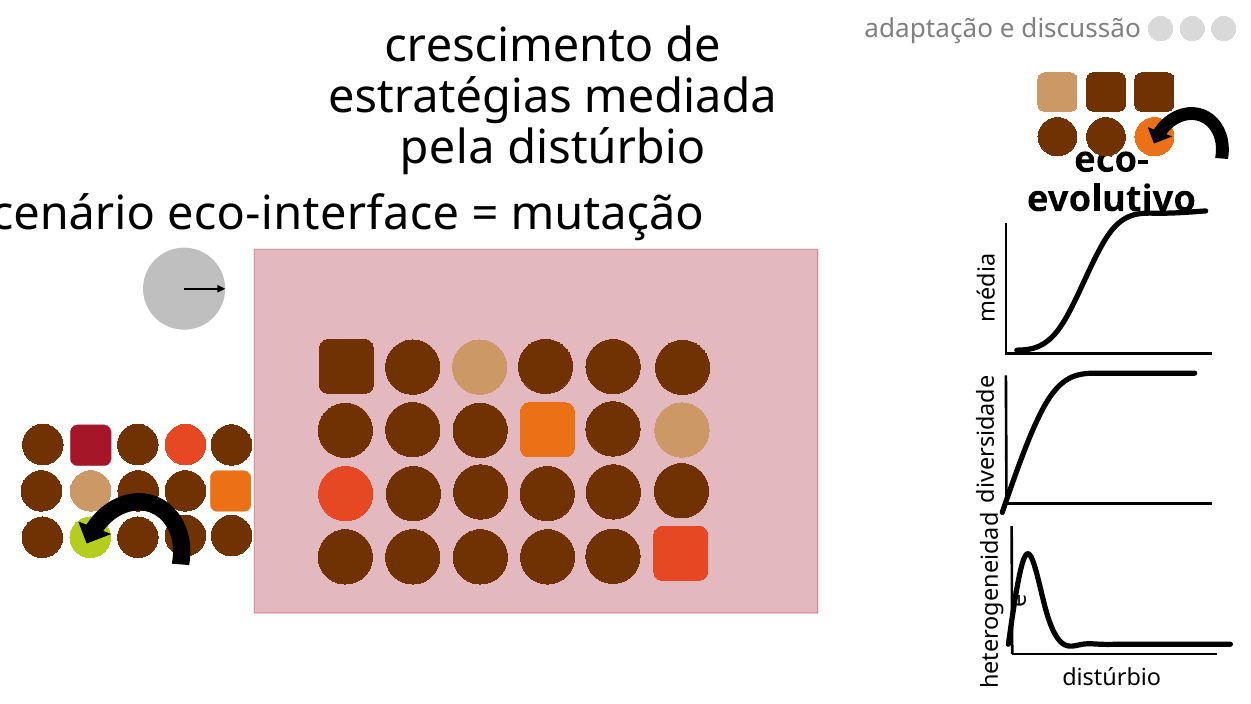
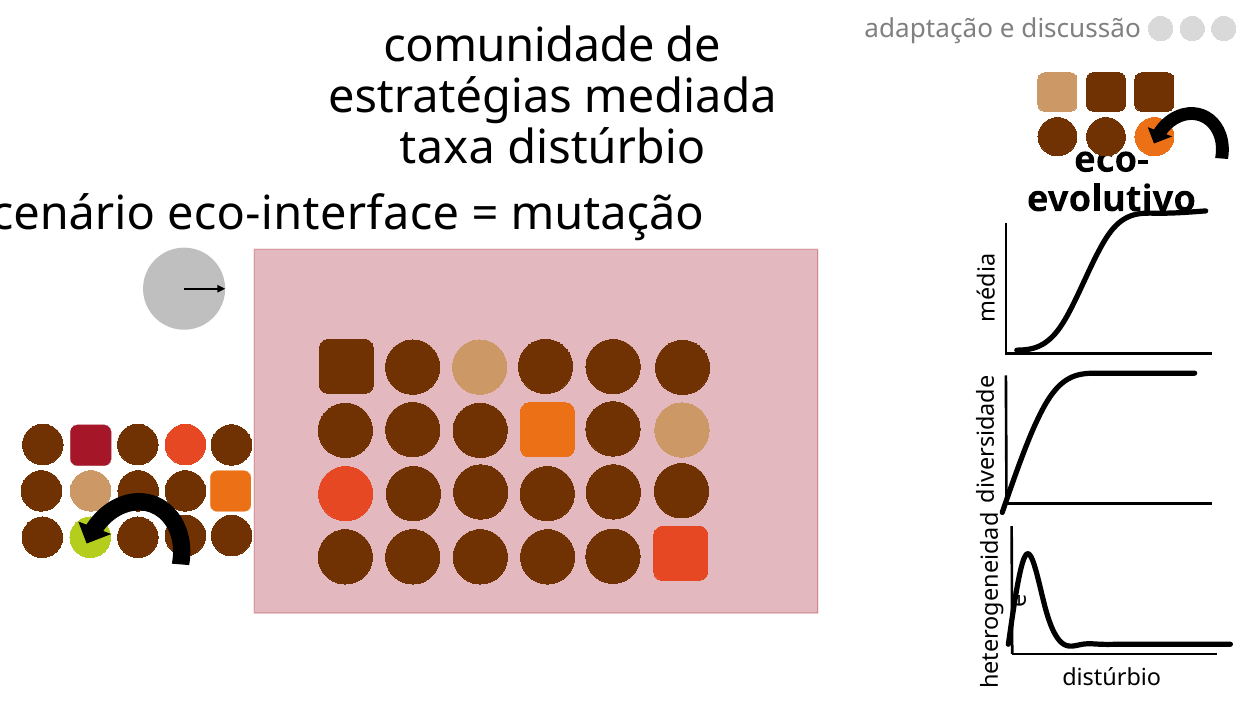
crescimento: crescimento -> comunidade
pela: pela -> taxa
